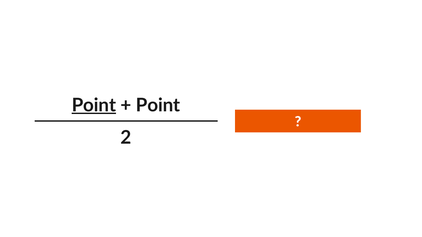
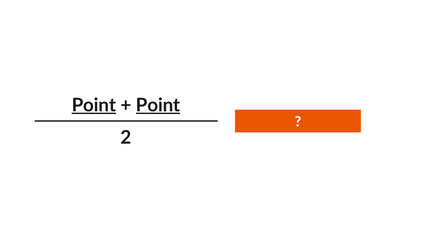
Point at (158, 106) underline: none -> present
